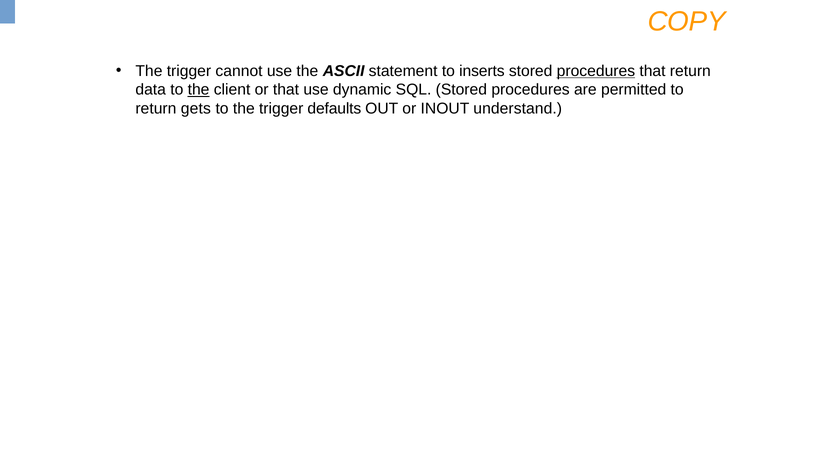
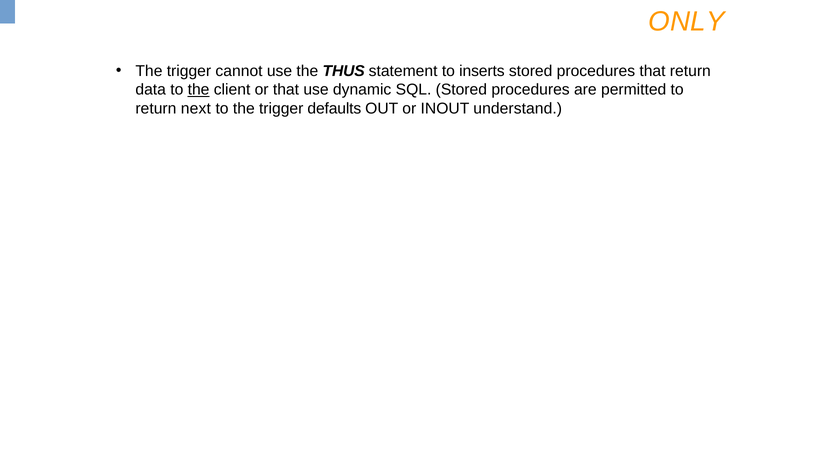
COPY: COPY -> ONLY
ASCII: ASCII -> THUS
procedures at (596, 71) underline: present -> none
gets: gets -> next
